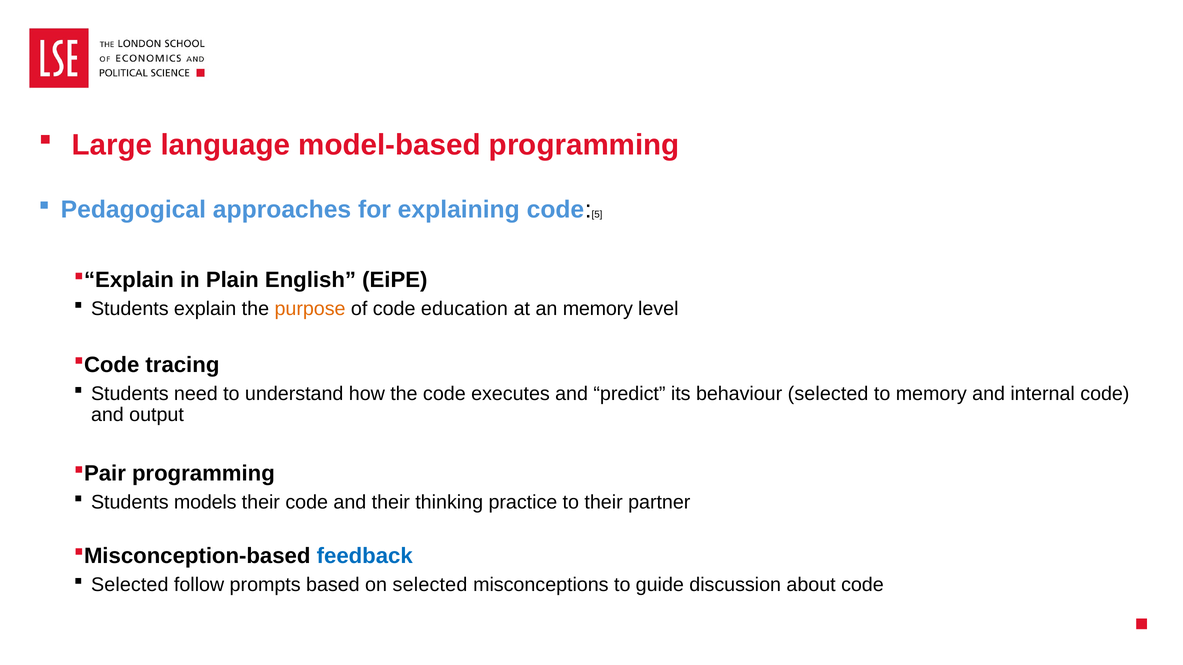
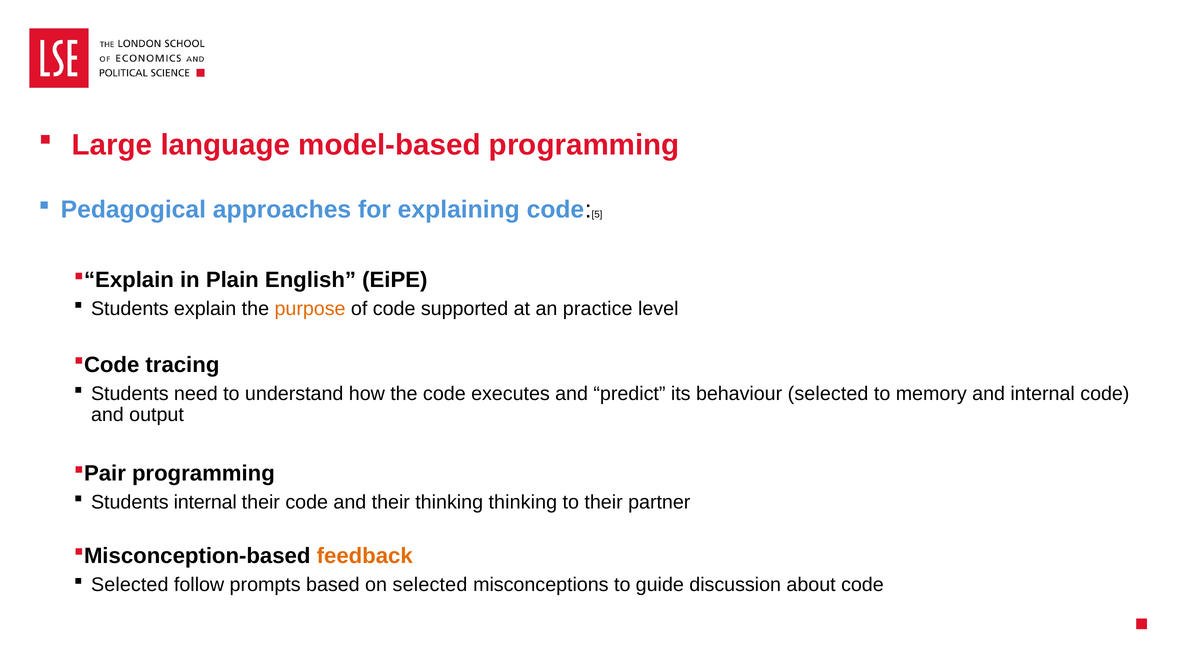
education: education -> supported
an memory: memory -> practice
Students models: models -> internal
thinking practice: practice -> thinking
feedback colour: blue -> orange
